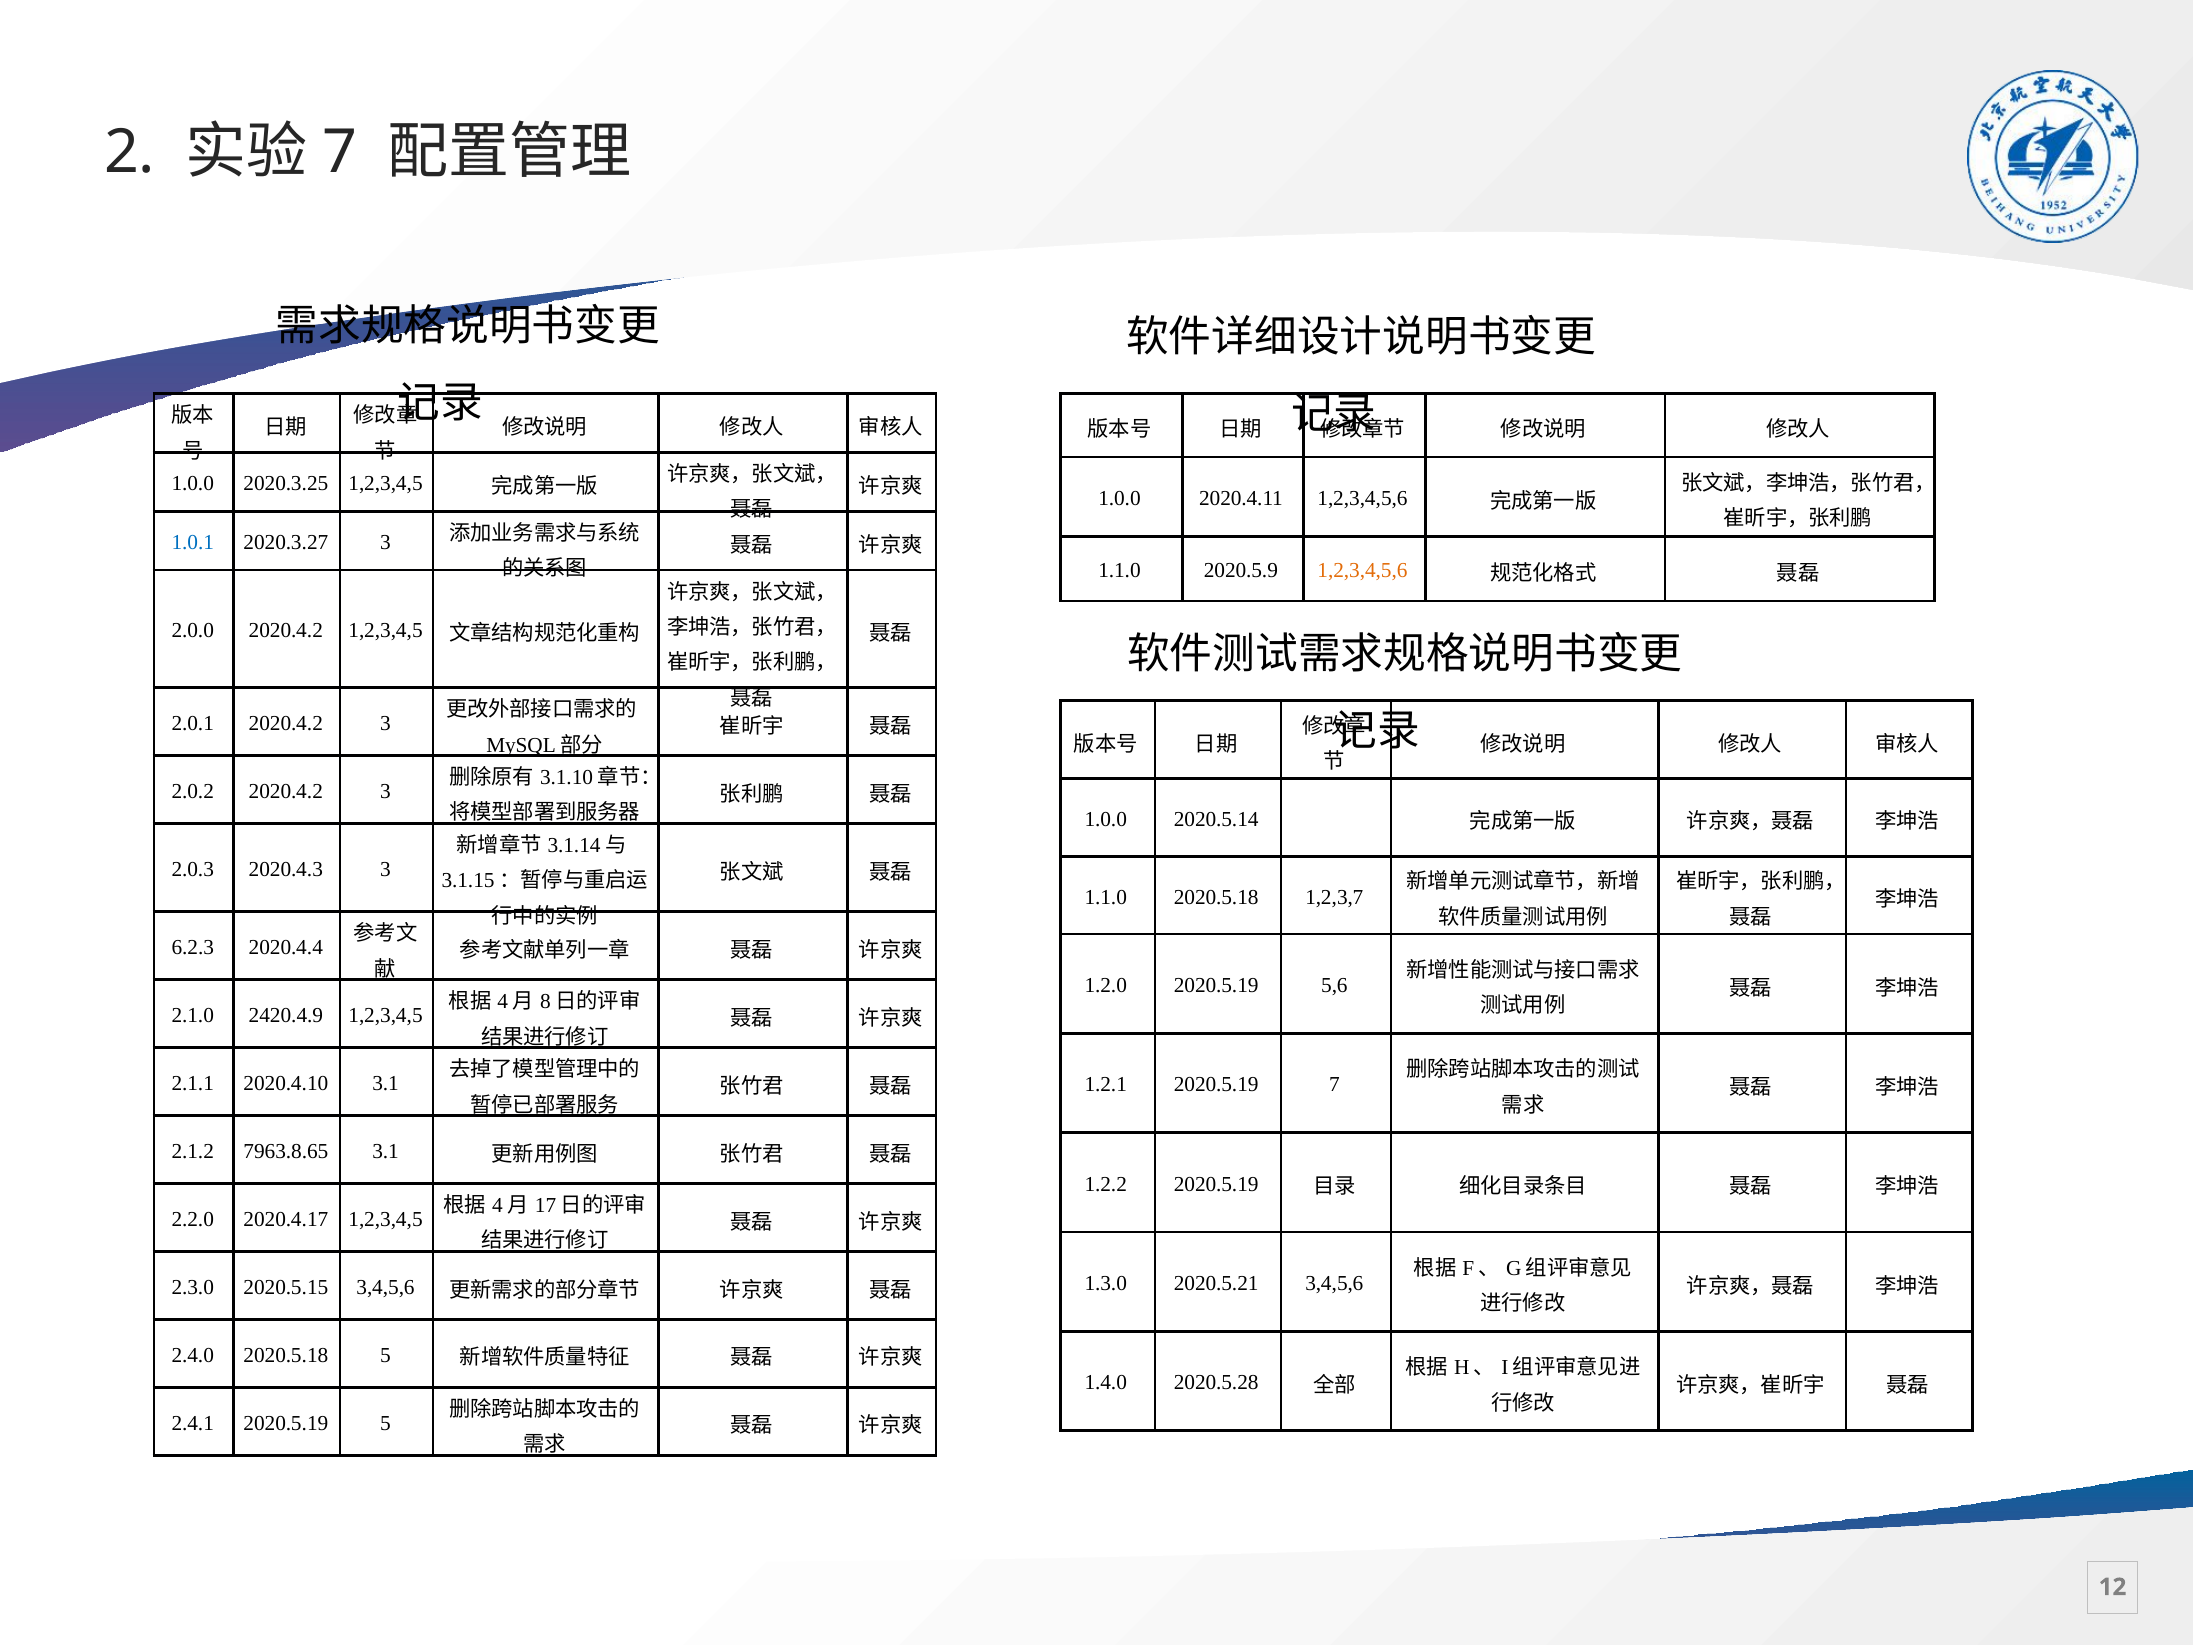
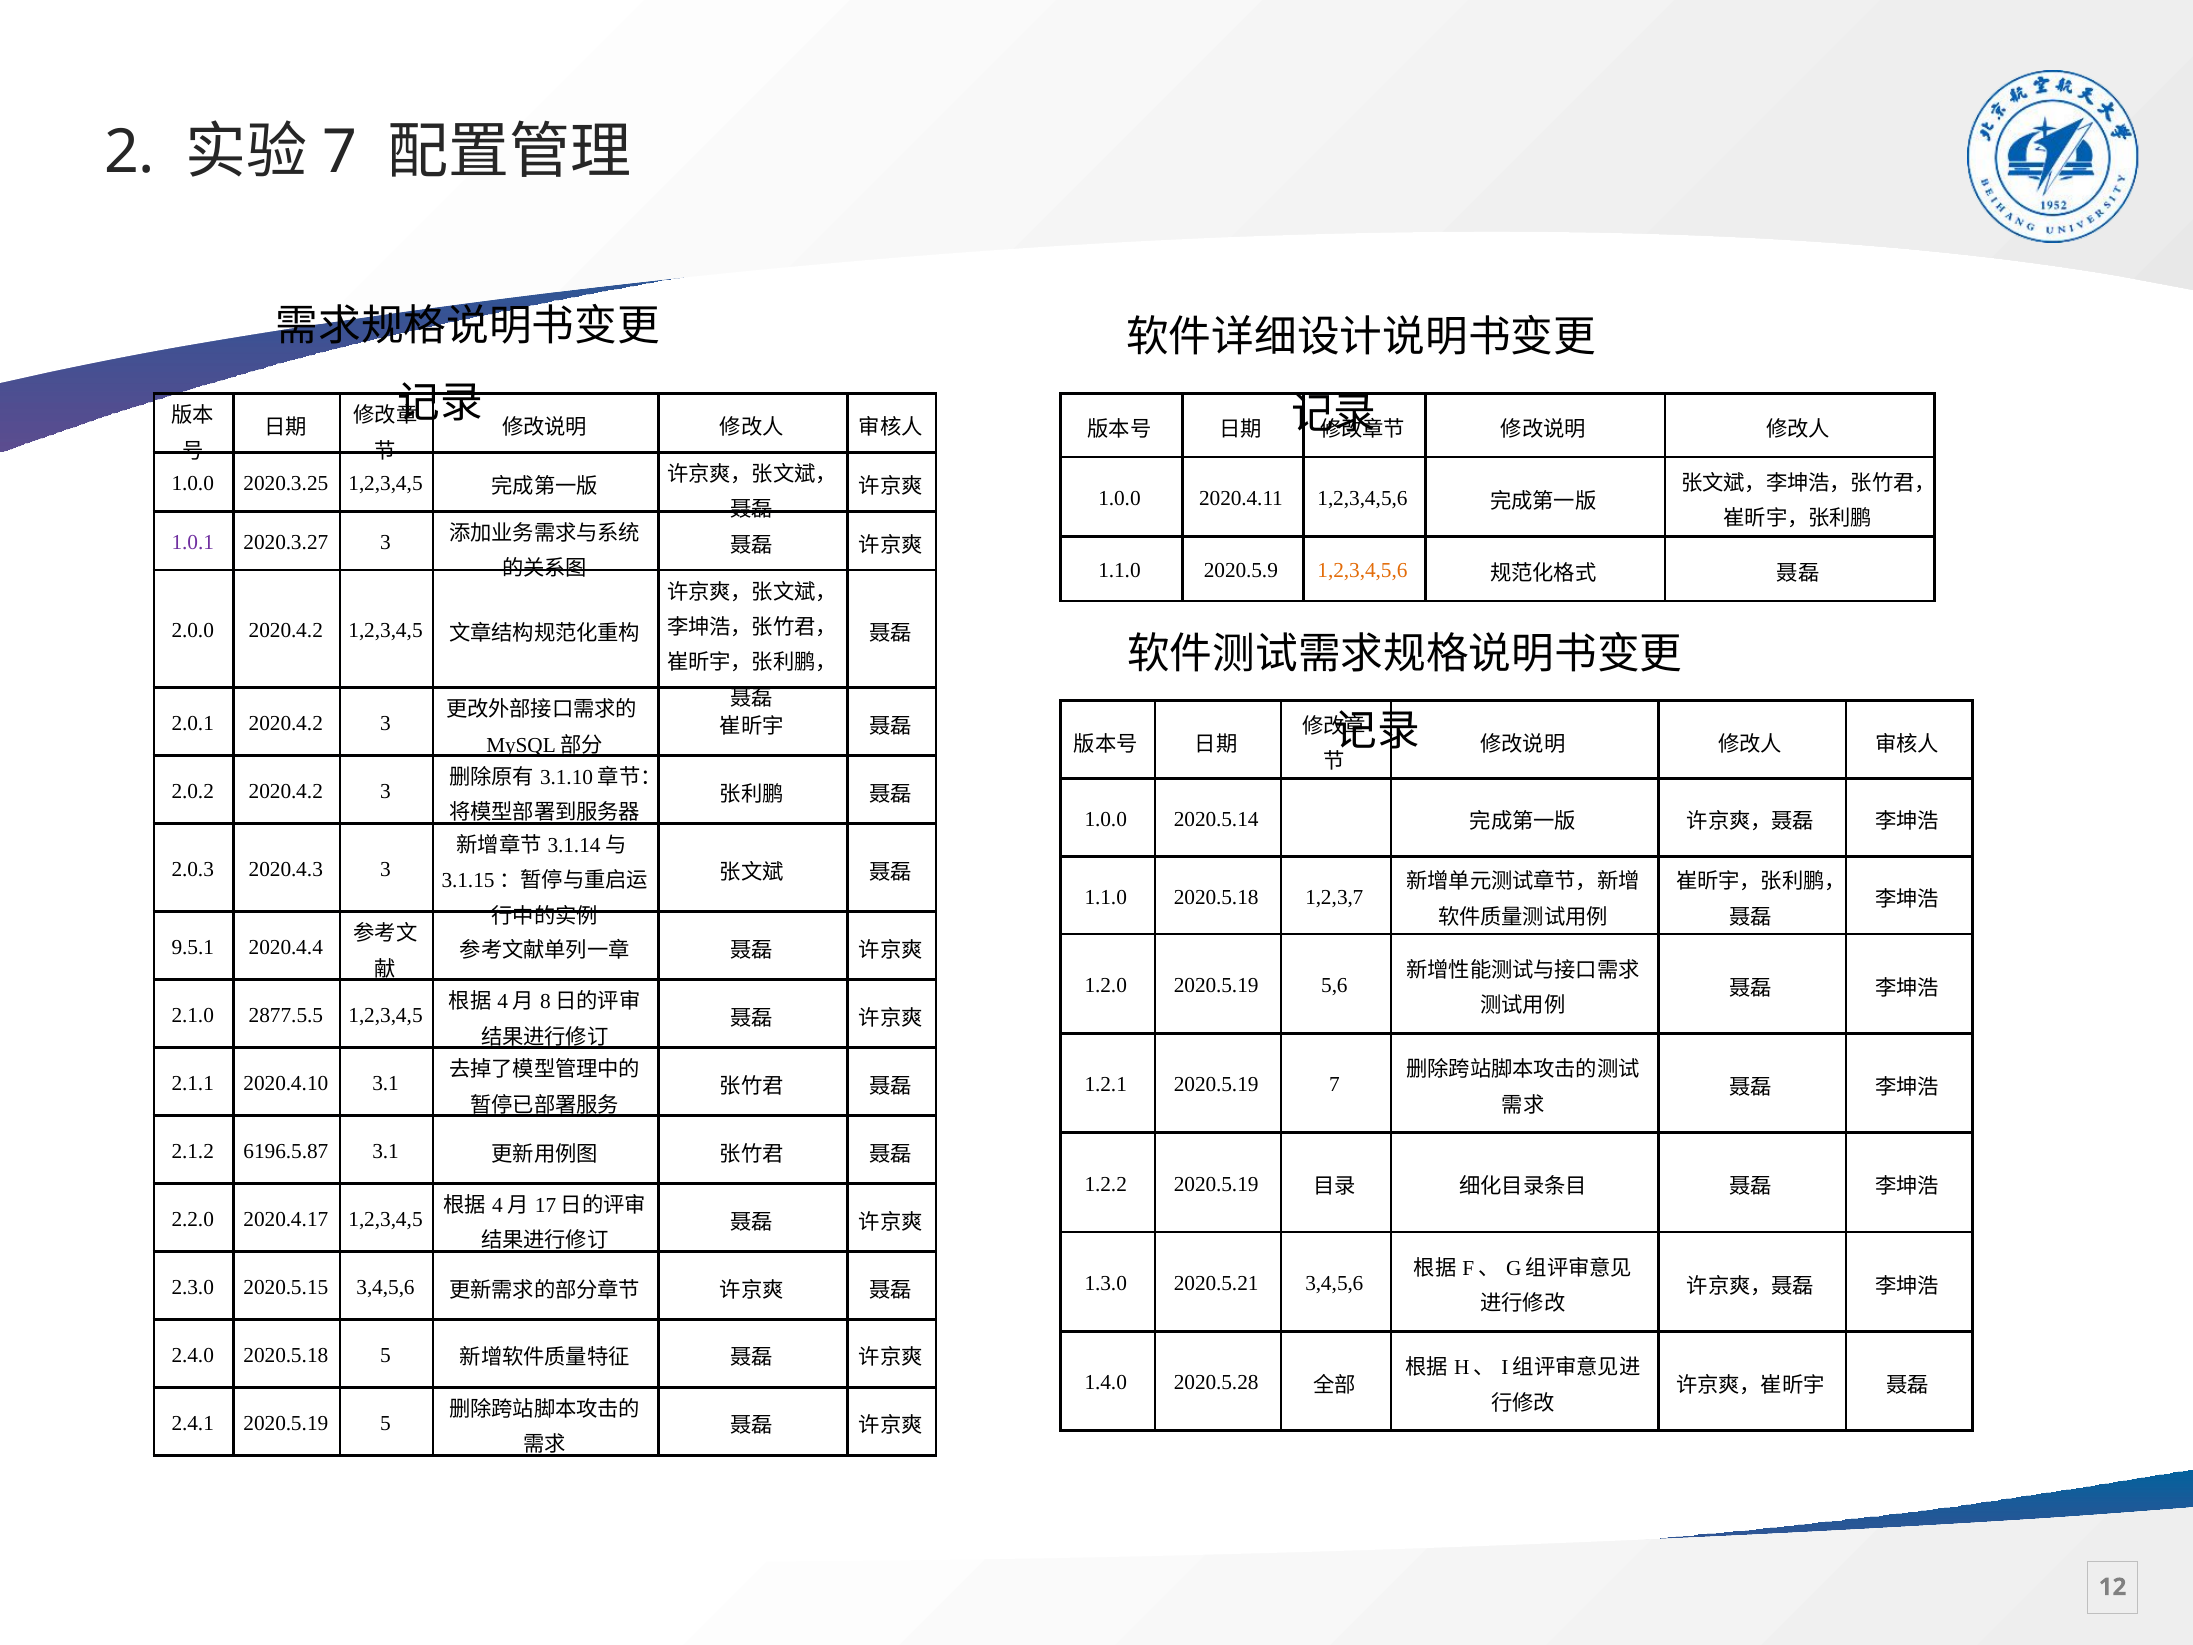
1.0.1 colour: blue -> purple
6.2.3: 6.2.3 -> 9.5.1
2420.4.9: 2420.4.9 -> 2877.5.5
7963.8.65: 7963.8.65 -> 6196.5.87
